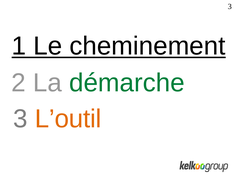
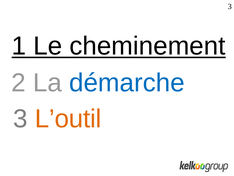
démarche colour: green -> blue
